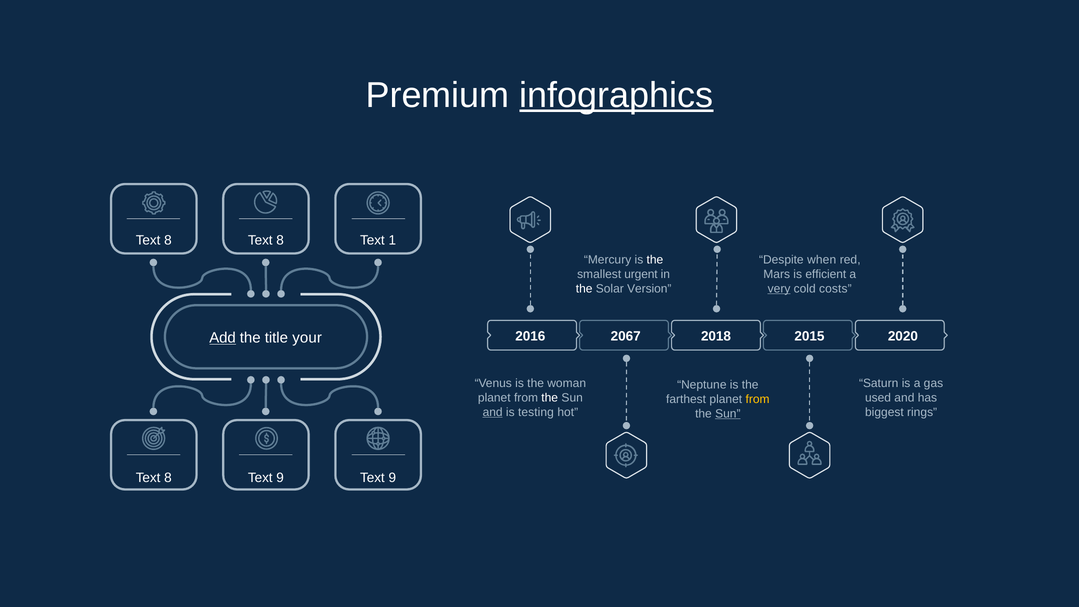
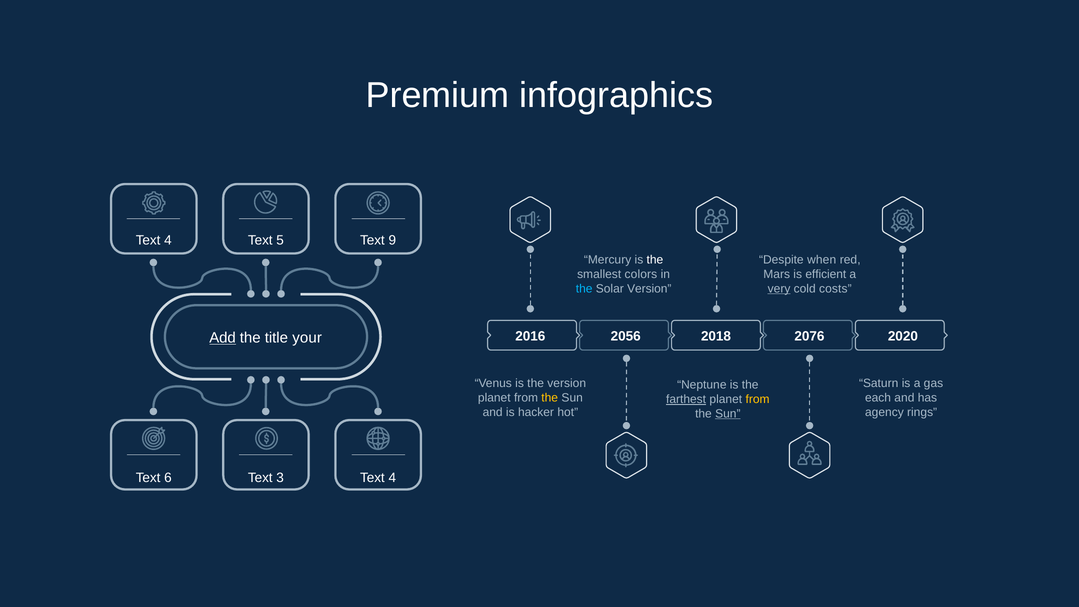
infographics underline: present -> none
8 at (168, 240): 8 -> 4
8 at (280, 240): 8 -> 5
1: 1 -> 9
urgent: urgent -> colors
the at (584, 289) colour: white -> light blue
2067: 2067 -> 2056
2015: 2015 -> 2076
the woman: woman -> version
the at (550, 398) colour: white -> yellow
used: used -> each
farthest underline: none -> present
and at (493, 412) underline: present -> none
testing: testing -> hacker
biggest: biggest -> agency
8 at (168, 478): 8 -> 6
9 at (280, 478): 9 -> 3
9 at (392, 478): 9 -> 4
